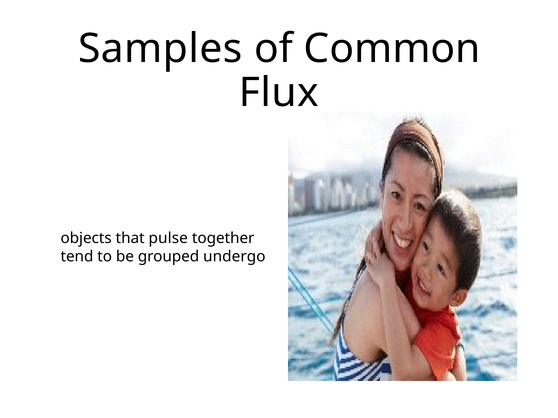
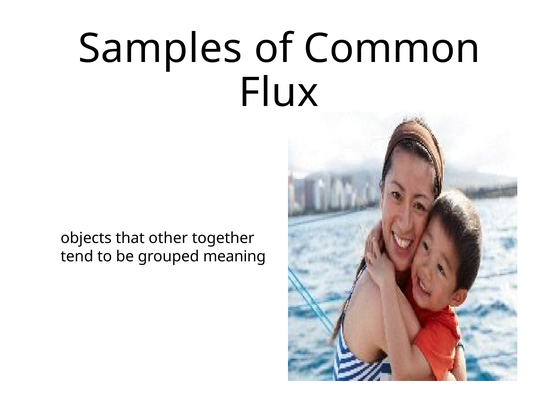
pulse: pulse -> other
undergo: undergo -> meaning
